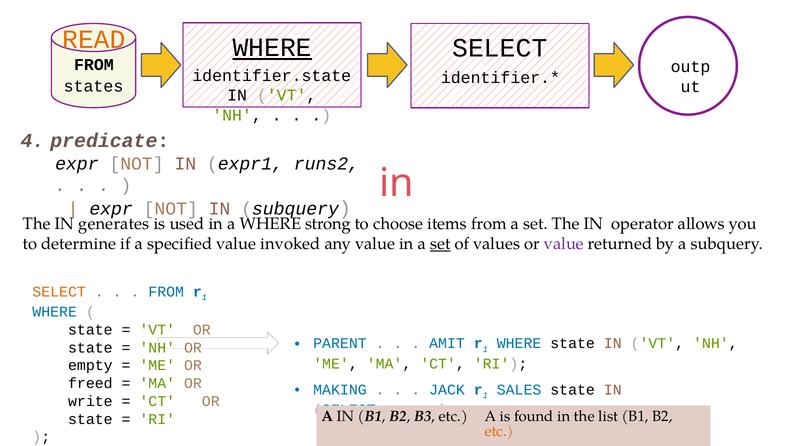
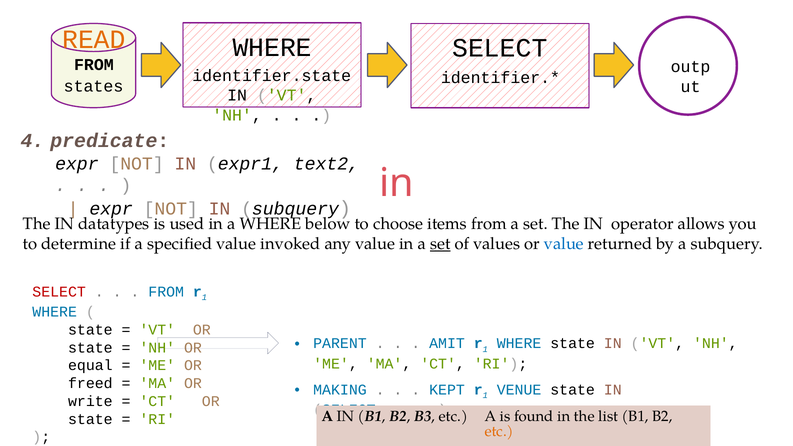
WHERE at (272, 48) underline: present -> none
runs2: runs2 -> text2
generates: generates -> datatypes
strong: strong -> below
value at (564, 244) colour: purple -> blue
SELECT at (59, 292) colour: orange -> red
empty: empty -> equal
JACK: JACK -> KEPT
SALES: SALES -> VENUE
